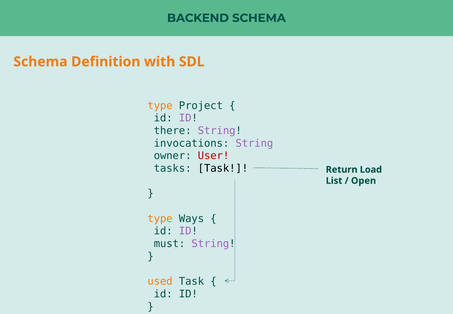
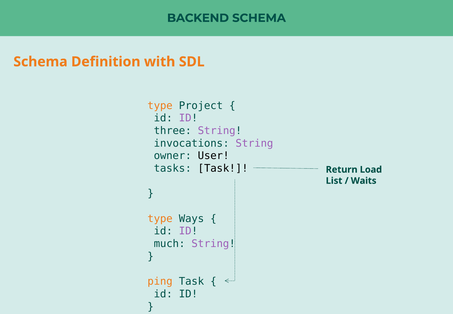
there: there -> three
User colour: red -> black
Open: Open -> Waits
must: must -> much
used: used -> ping
